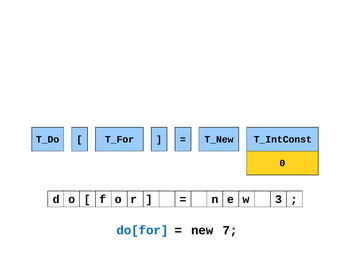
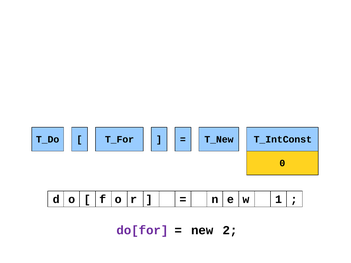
3: 3 -> 1
do[for colour: blue -> purple
7: 7 -> 2
